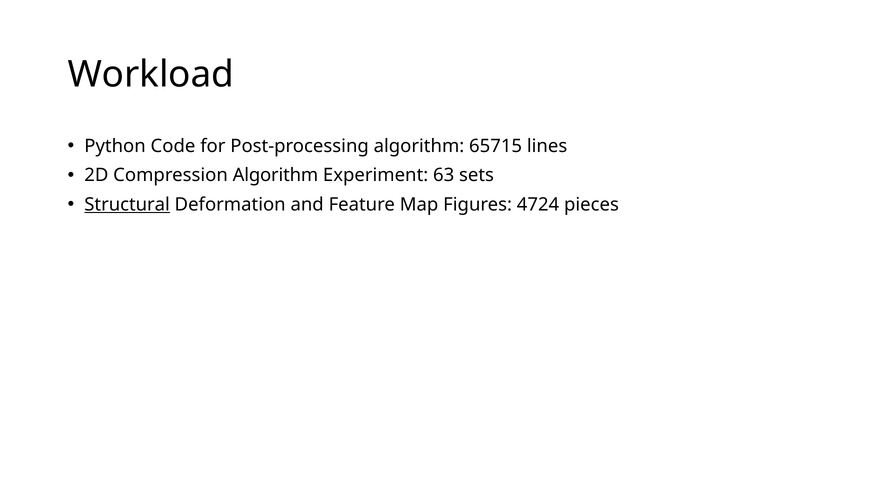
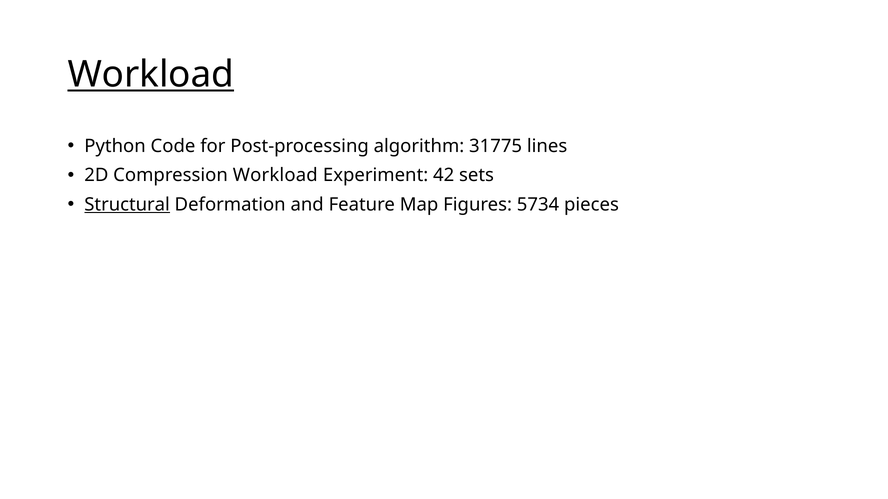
Workload at (151, 75) underline: none -> present
65715: 65715 -> 31775
Compression Algorithm: Algorithm -> Workload
63: 63 -> 42
4724: 4724 -> 5734
